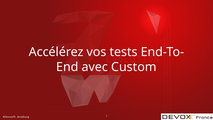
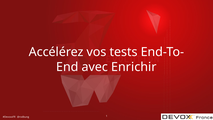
Custom: Custom -> Enrichir
